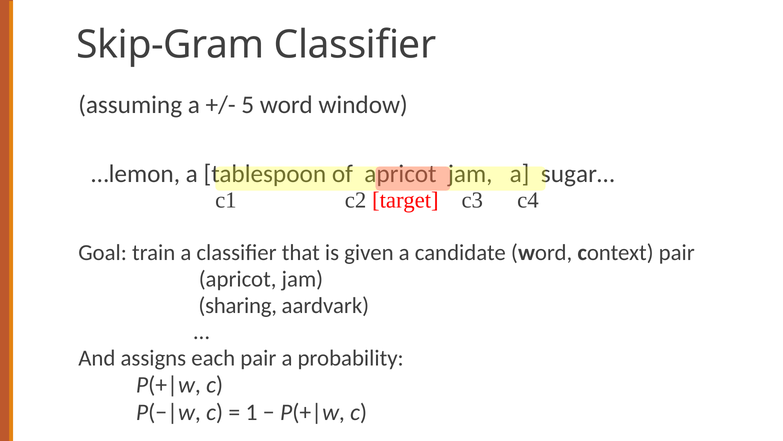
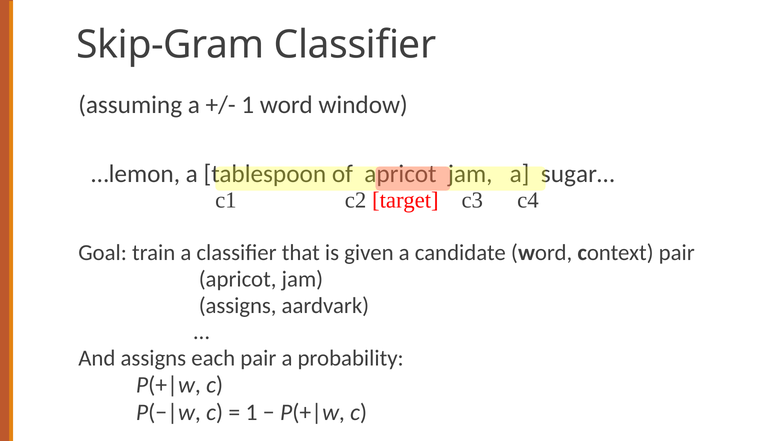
5 at (248, 105): 5 -> 1
sharing at (238, 305): sharing -> assigns
